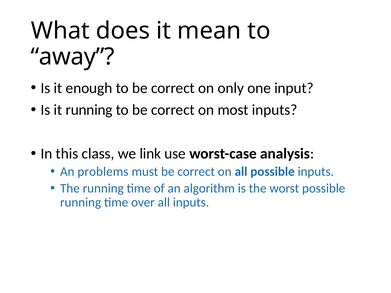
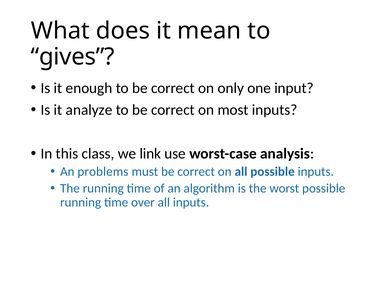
away: away -> gives
it running: running -> analyze
